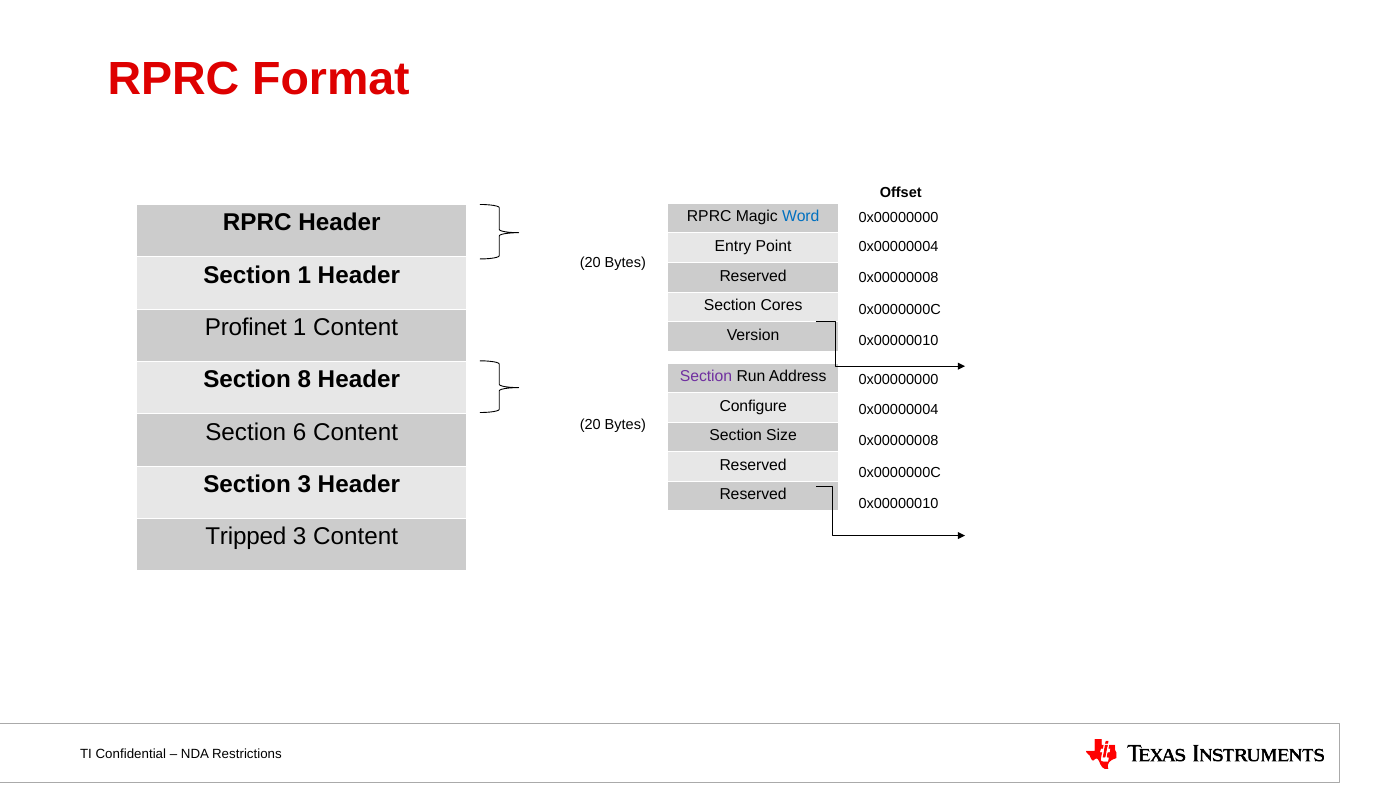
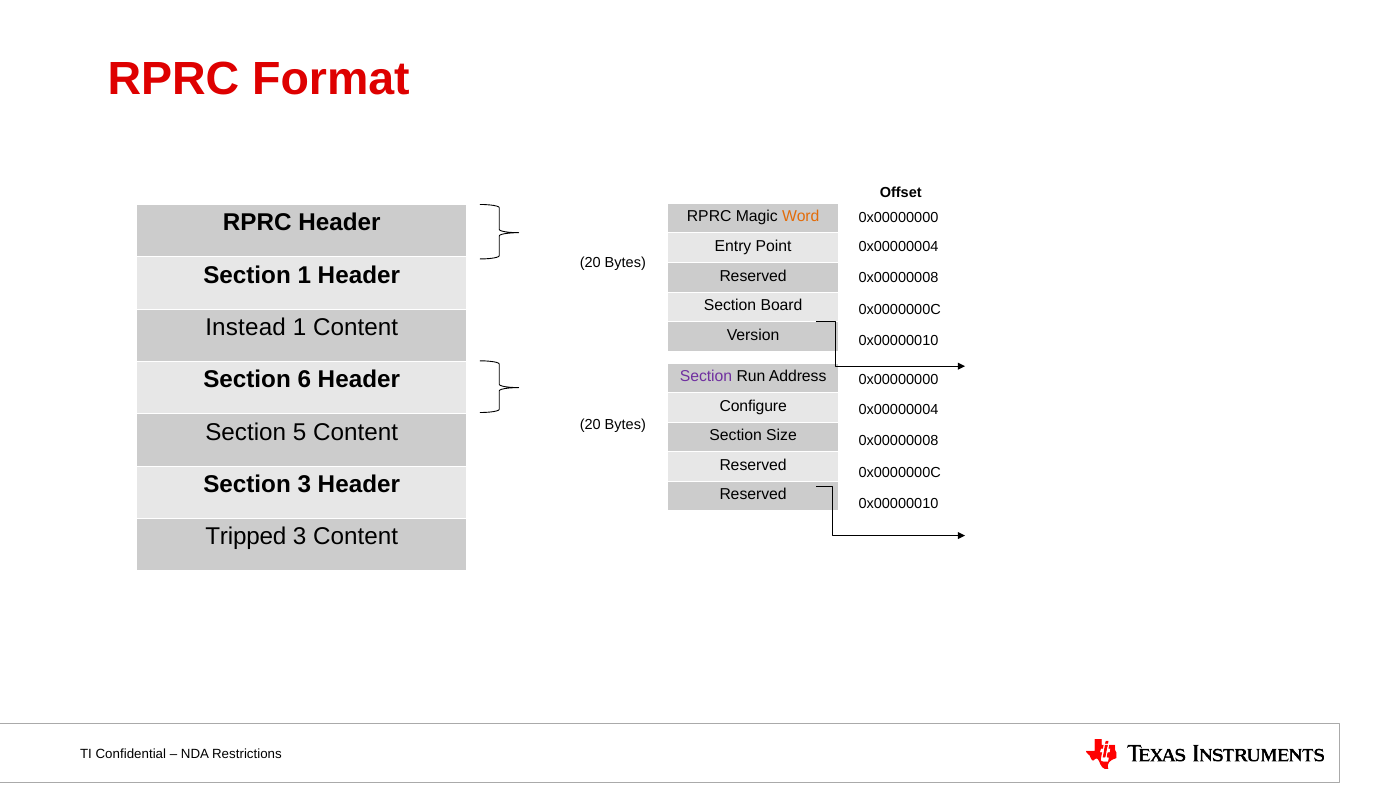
Word colour: blue -> orange
Cores: Cores -> Board
Profinet: Profinet -> Instead
8: 8 -> 6
6: 6 -> 5
